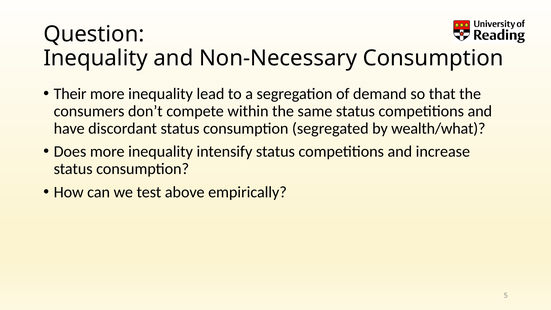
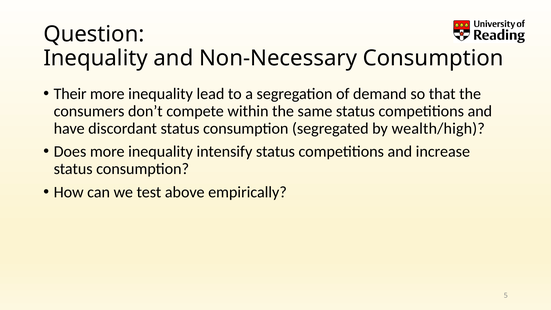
wealth/what: wealth/what -> wealth/high
